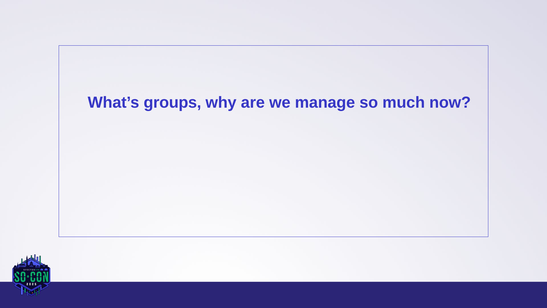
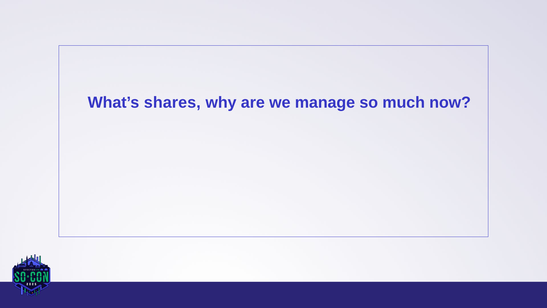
groups: groups -> shares
